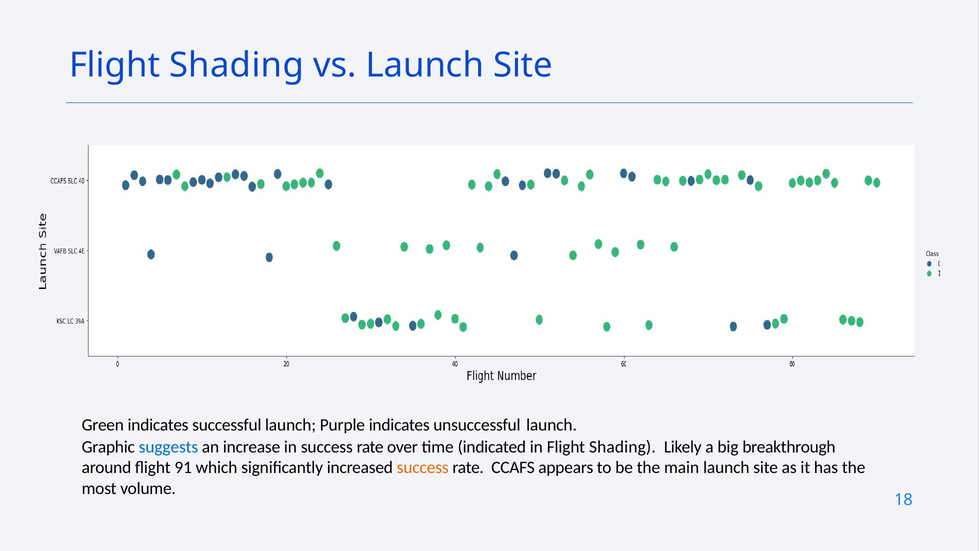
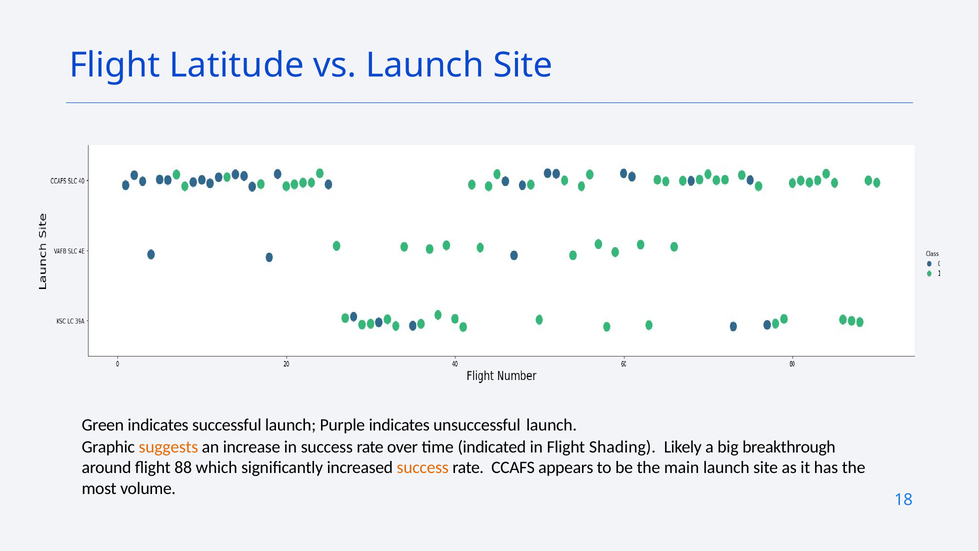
Shading at (237, 65): Shading -> Latitude
suggests colour: blue -> orange
91: 91 -> 88
